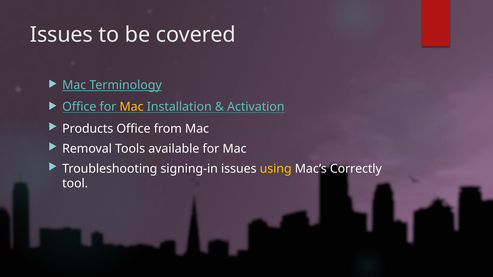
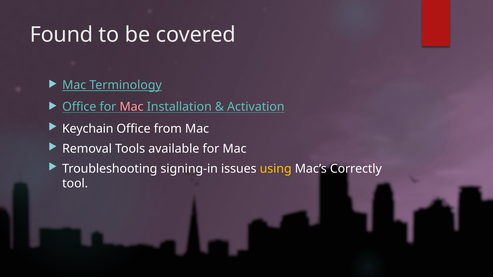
Issues at (61, 35): Issues -> Found
Mac at (132, 107) colour: yellow -> pink
Products: Products -> Keychain
